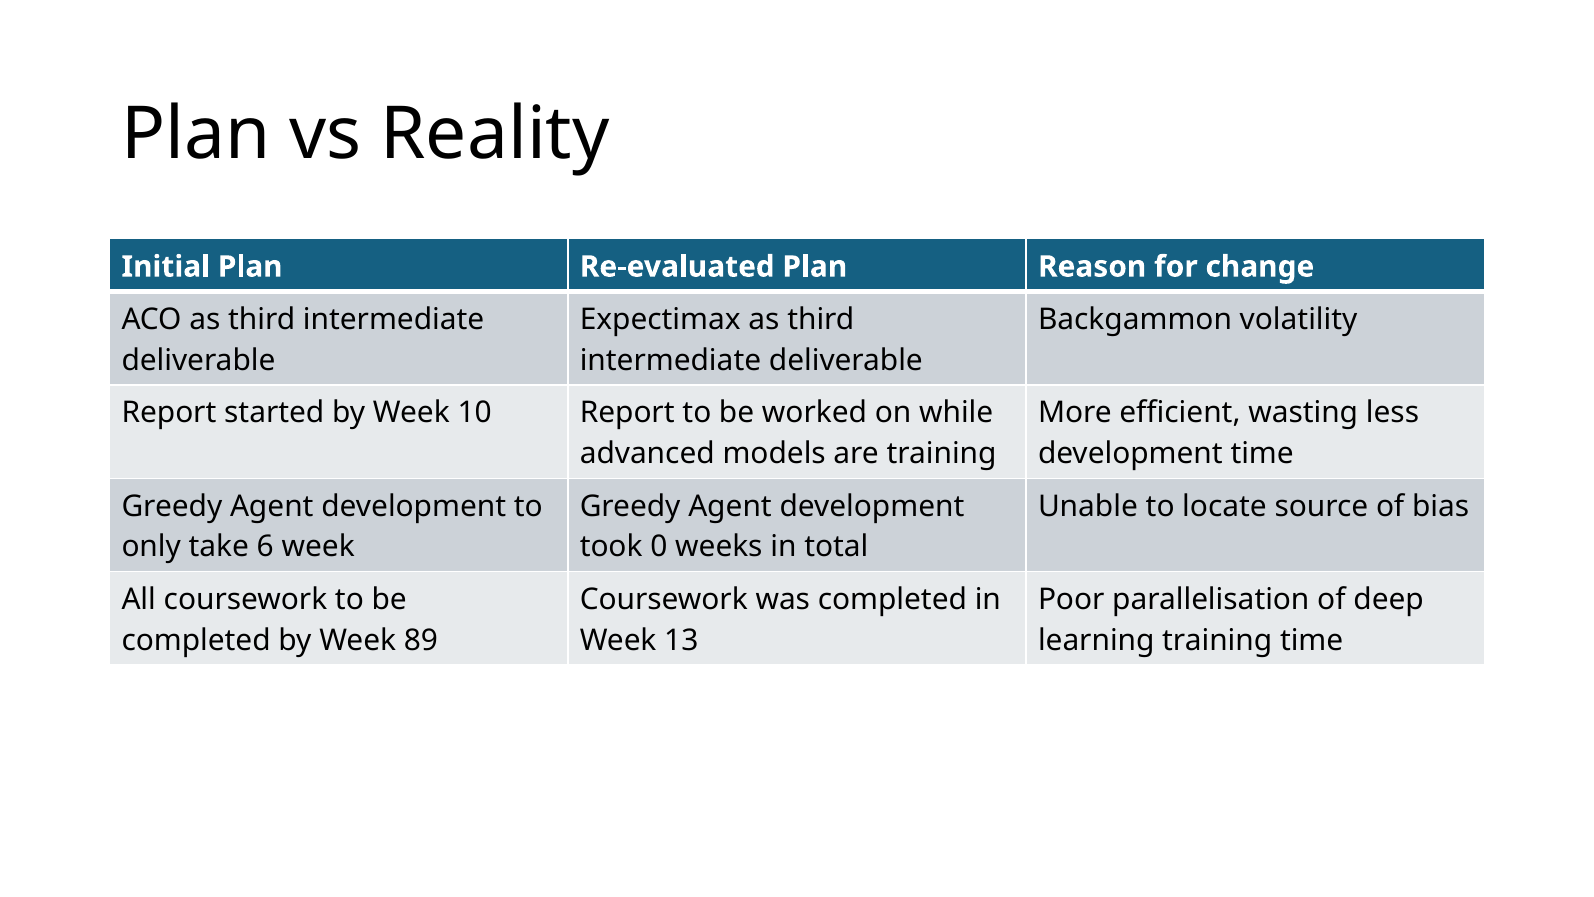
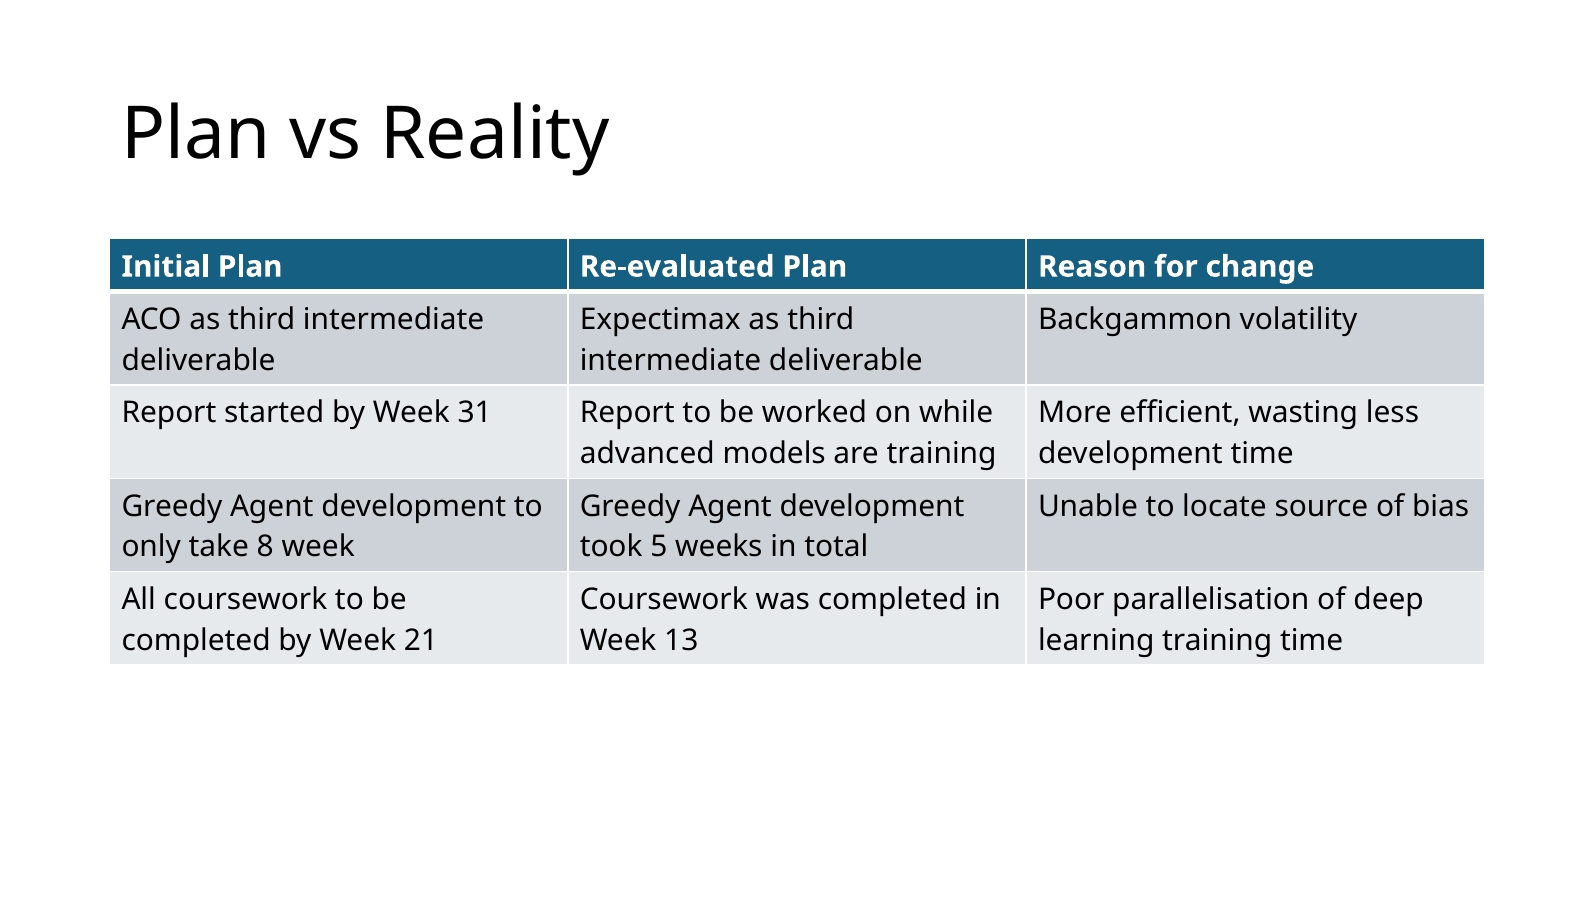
10: 10 -> 31
6: 6 -> 8
0: 0 -> 5
89: 89 -> 21
